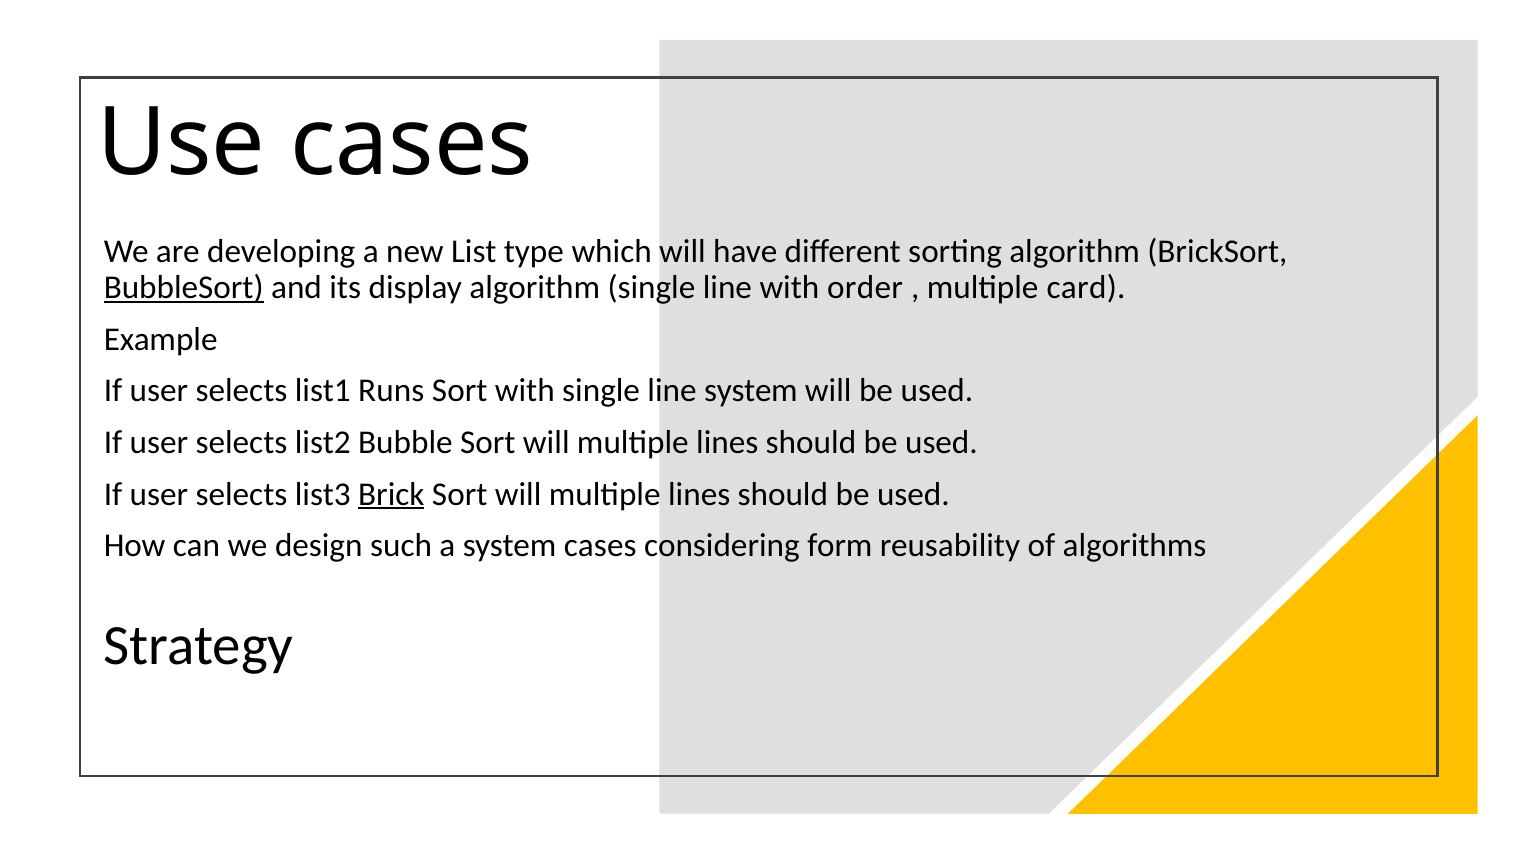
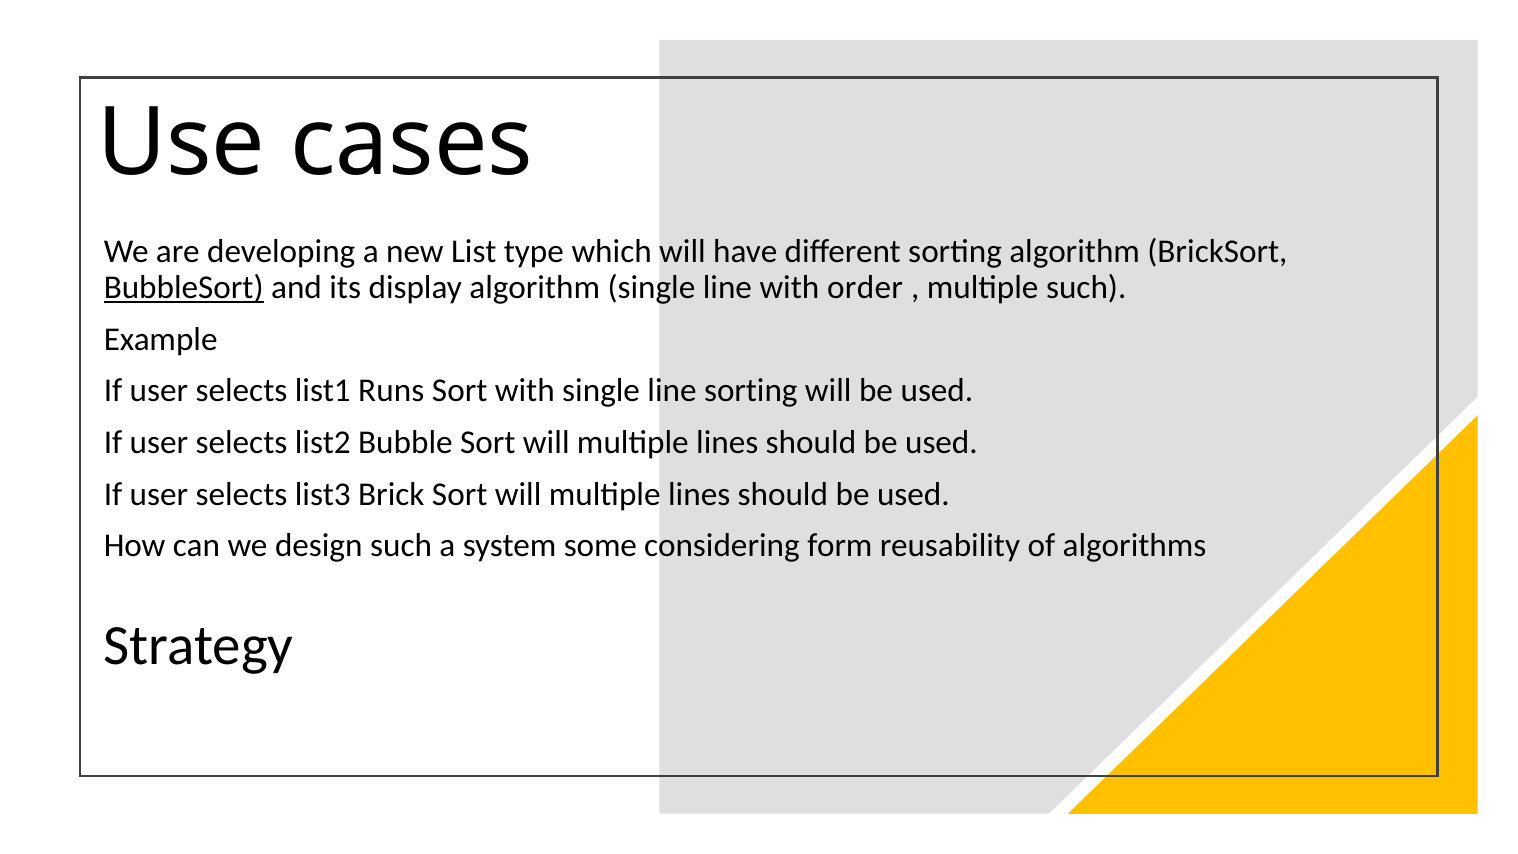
multiple card: card -> such
line system: system -> sorting
Brick underline: present -> none
system cases: cases -> some
